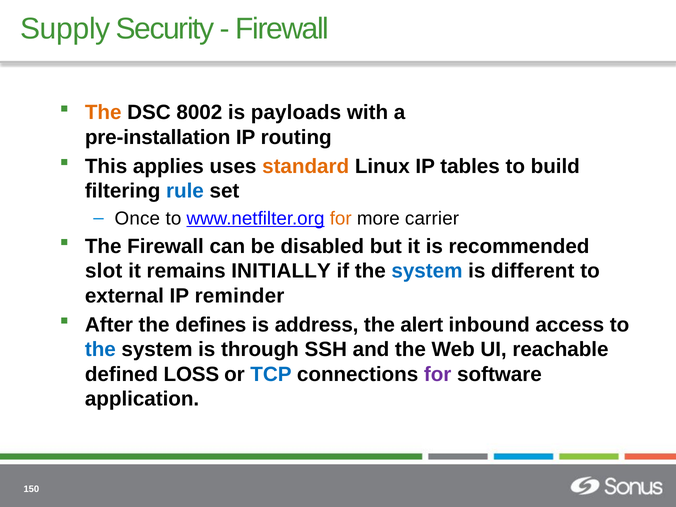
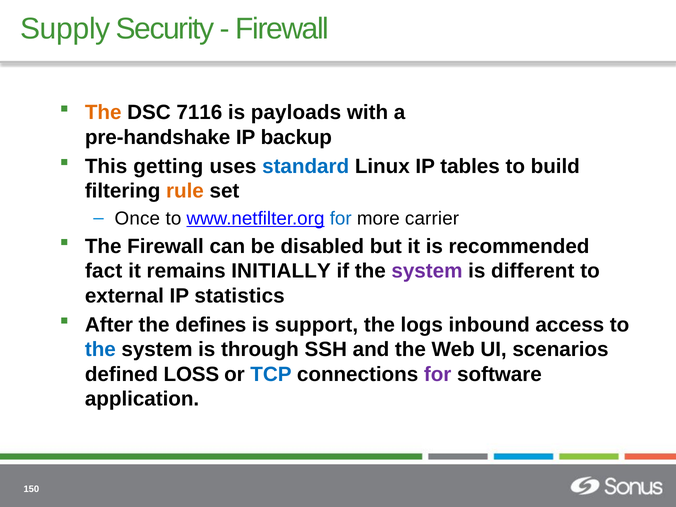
8002: 8002 -> 7116
pre-installation: pre-installation -> pre-handshake
routing: routing -> backup
applies: applies -> getting
standard colour: orange -> blue
rule colour: blue -> orange
for at (341, 218) colour: orange -> blue
slot: slot -> fact
system at (427, 271) colour: blue -> purple
reminder: reminder -> statistics
address: address -> support
alert: alert -> logs
reachable: reachable -> scenarios
